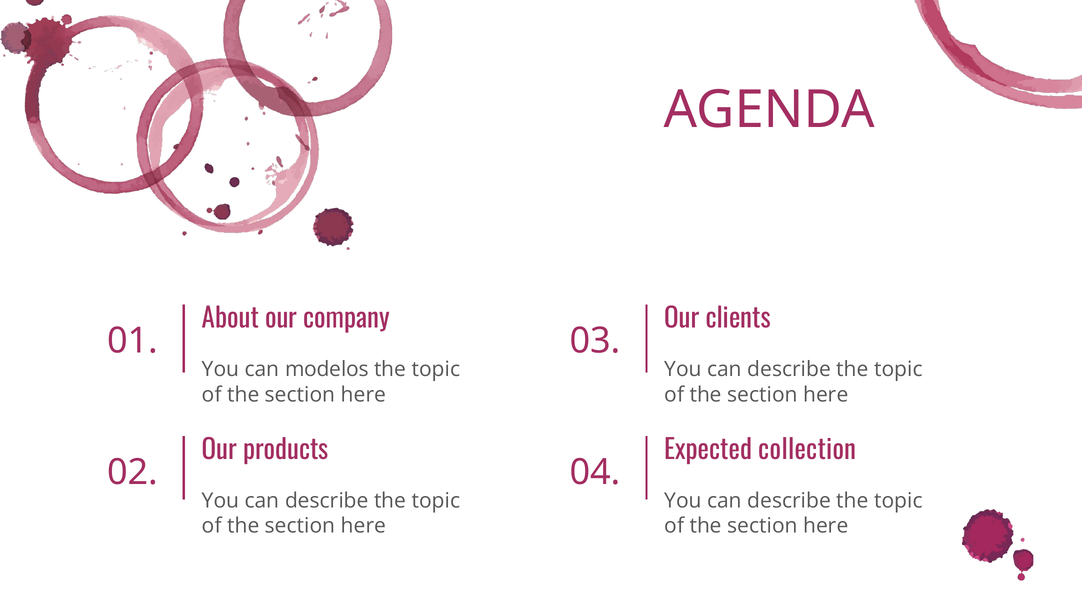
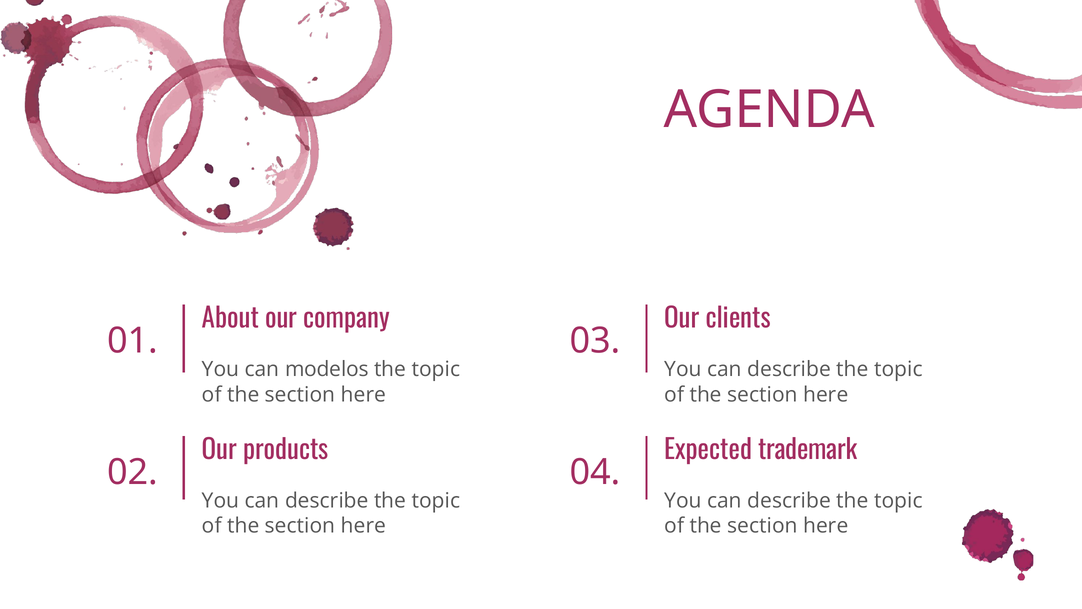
collection: collection -> trademark
